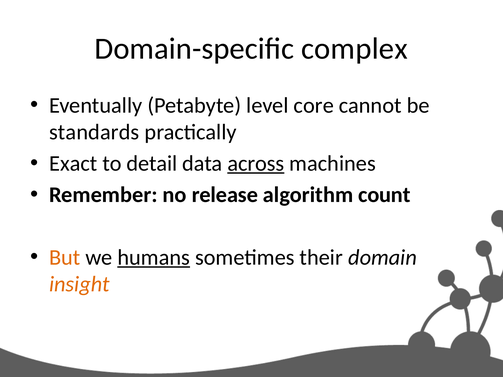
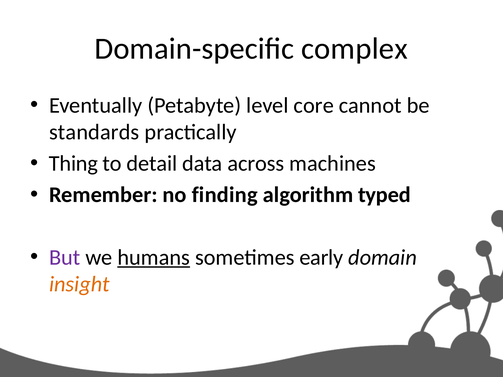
Exact: Exact -> Thing
across underline: present -> none
release: release -> finding
count: count -> typed
But colour: orange -> purple
their: their -> early
